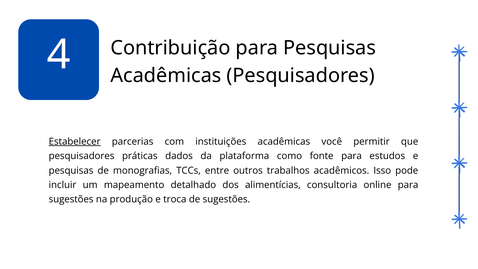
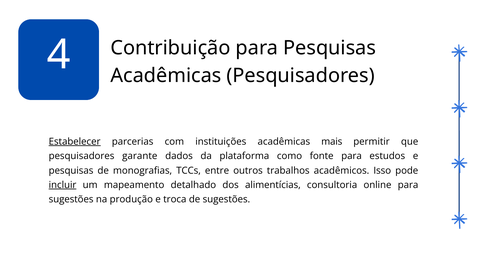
você: você -> mais
práticas: práticas -> garante
incluir underline: none -> present
